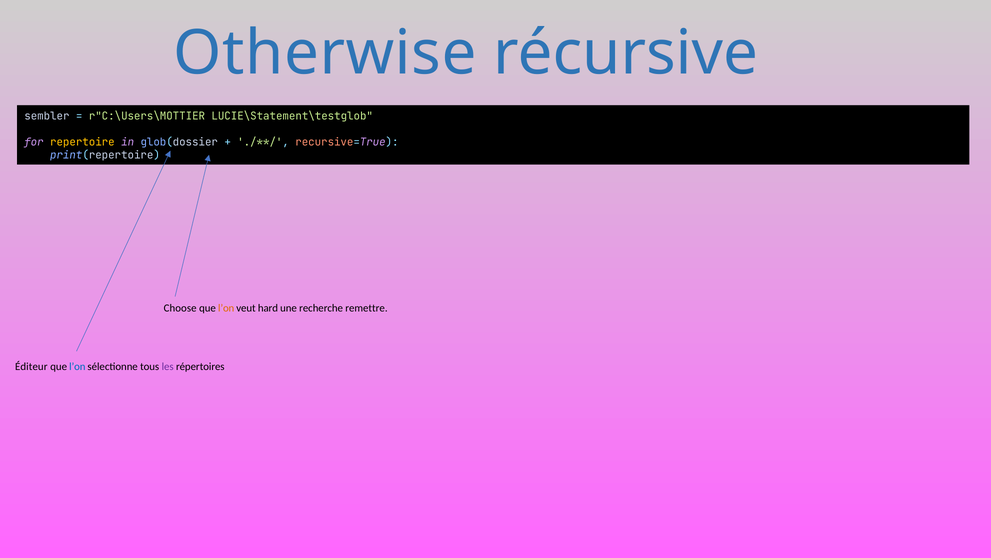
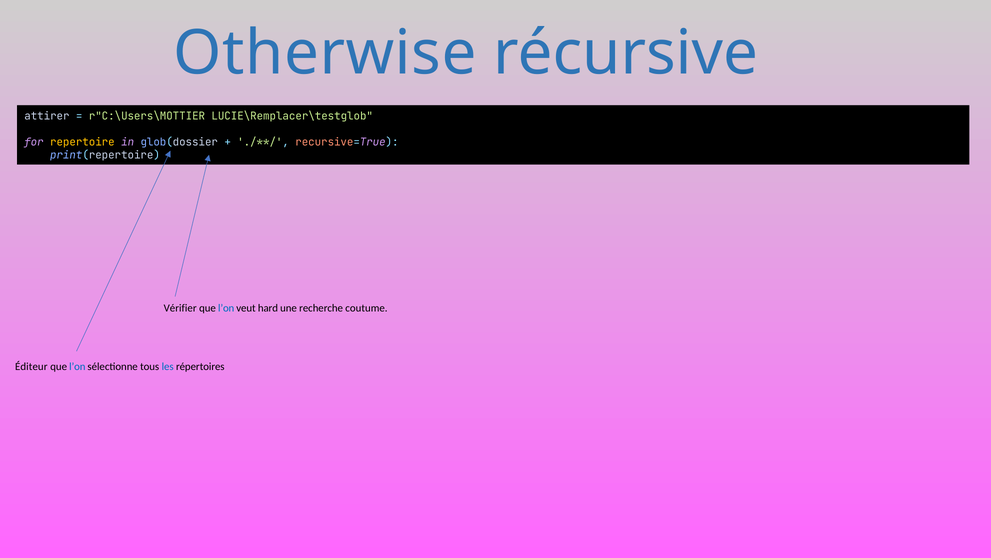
sembler: sembler -> attirer
LUCIE\Statement\testglob: LUCIE\Statement\testglob -> LUCIE\Remplacer\testglob
Choose: Choose -> Vérifier
l’on at (226, 308) colour: orange -> blue
remettre: remettre -> coutume
les colour: purple -> blue
